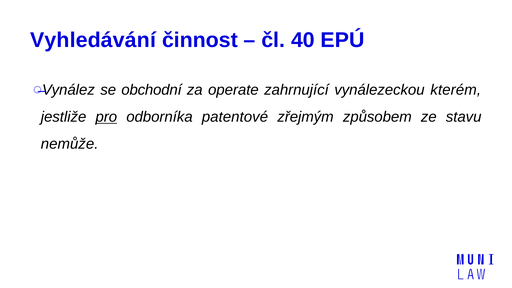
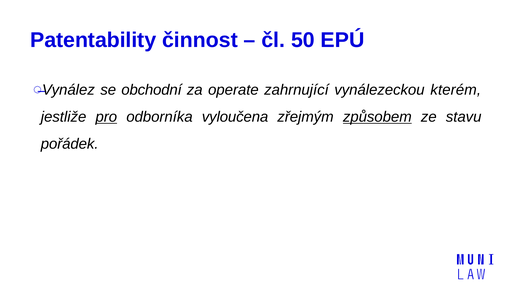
Vyhledávání: Vyhledávání -> Patentability
40: 40 -> 50
patentové: patentové -> vyloučena
způsobem underline: none -> present
nemůže: nemůže -> pořádek
